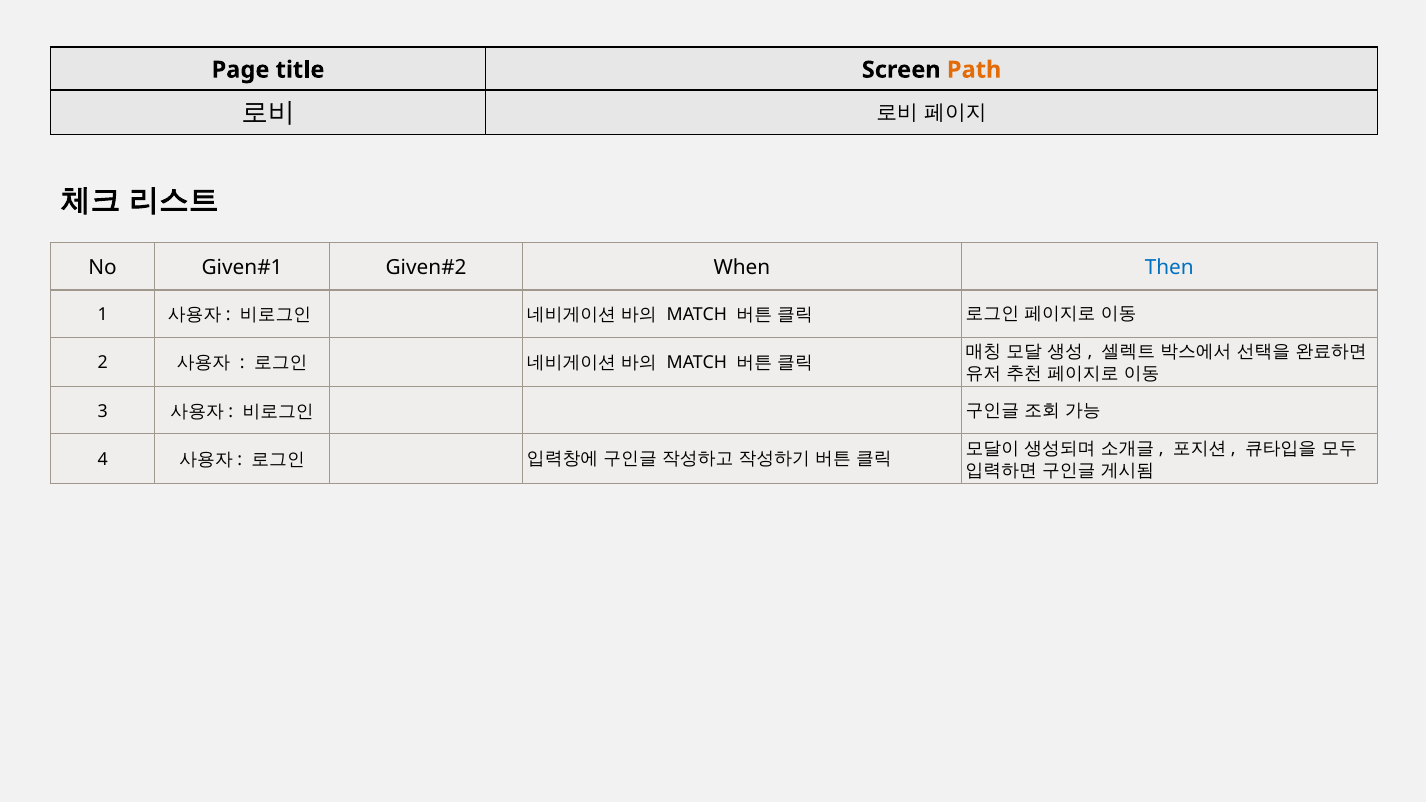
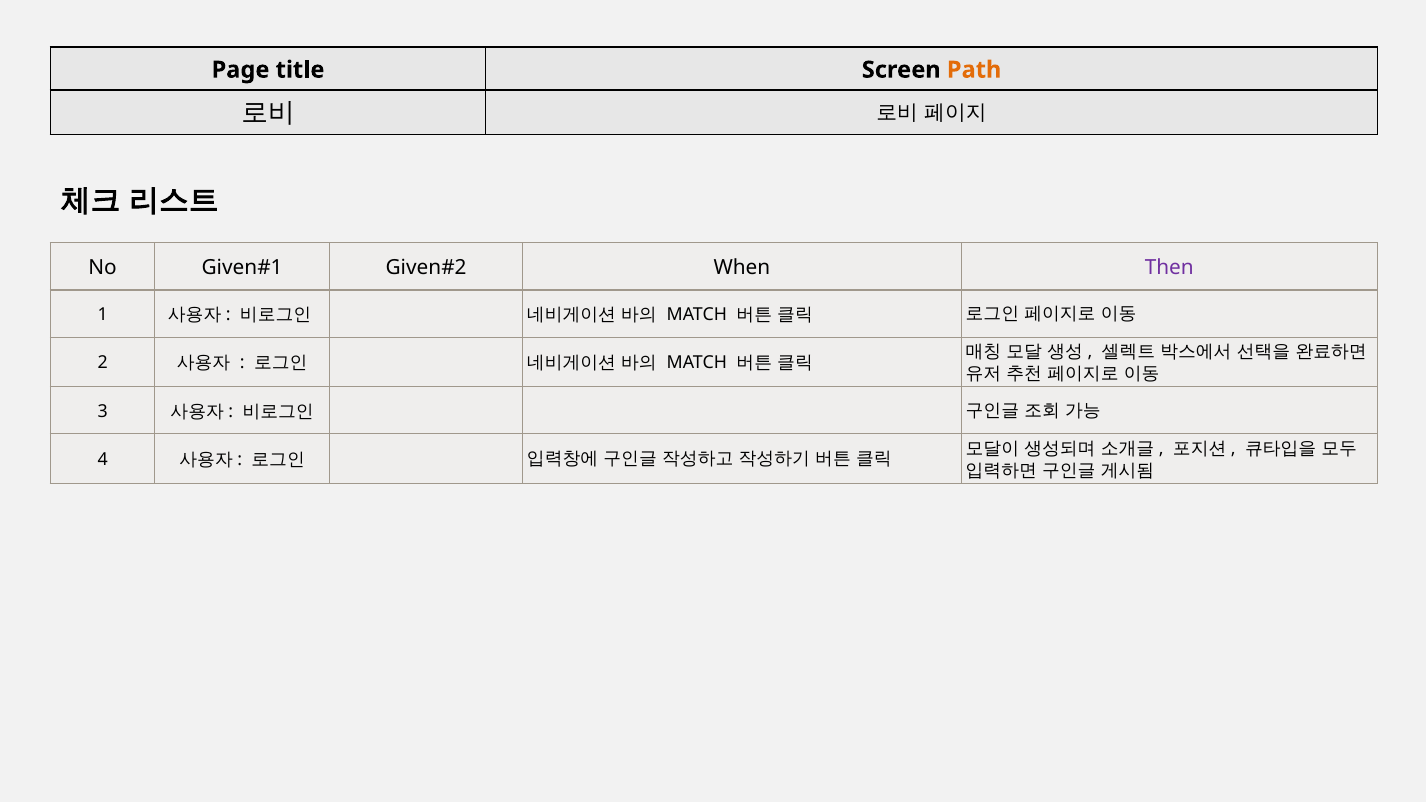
Then colour: blue -> purple
